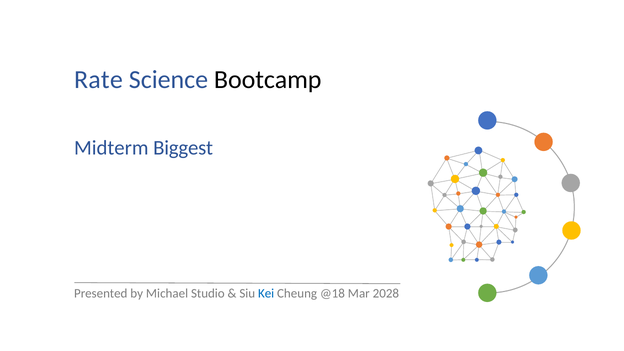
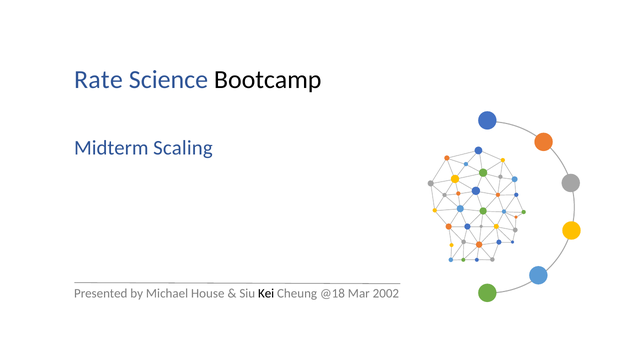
Biggest: Biggest -> Scaling
Studio: Studio -> House
Kei colour: blue -> black
2028: 2028 -> 2002
